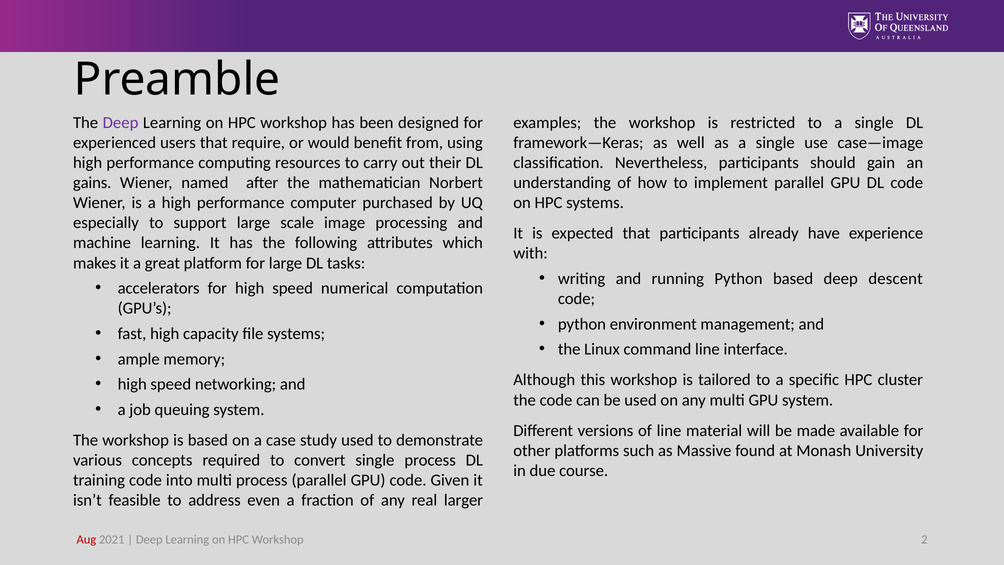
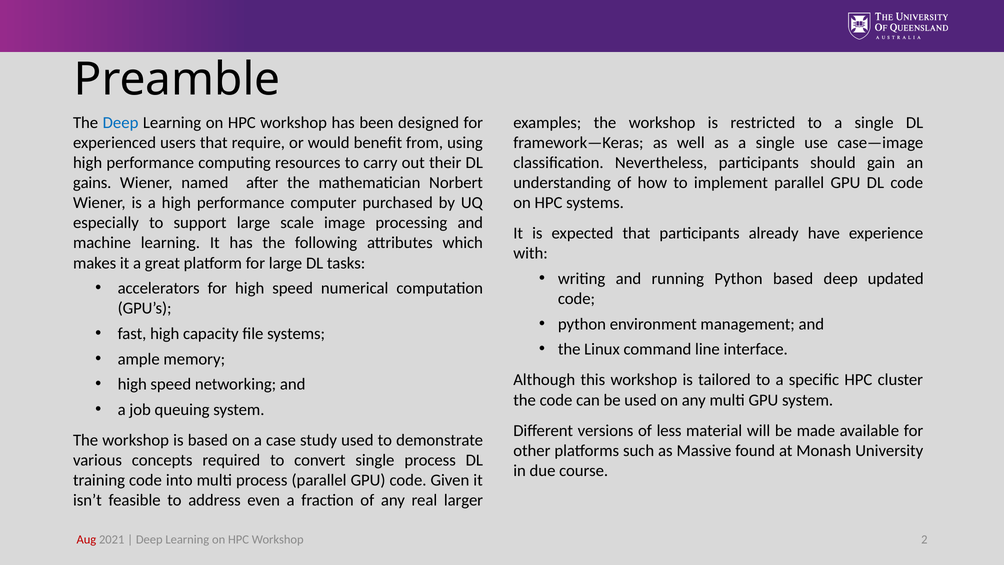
Deep at (121, 122) colour: purple -> blue
descent: descent -> updated
of line: line -> less
